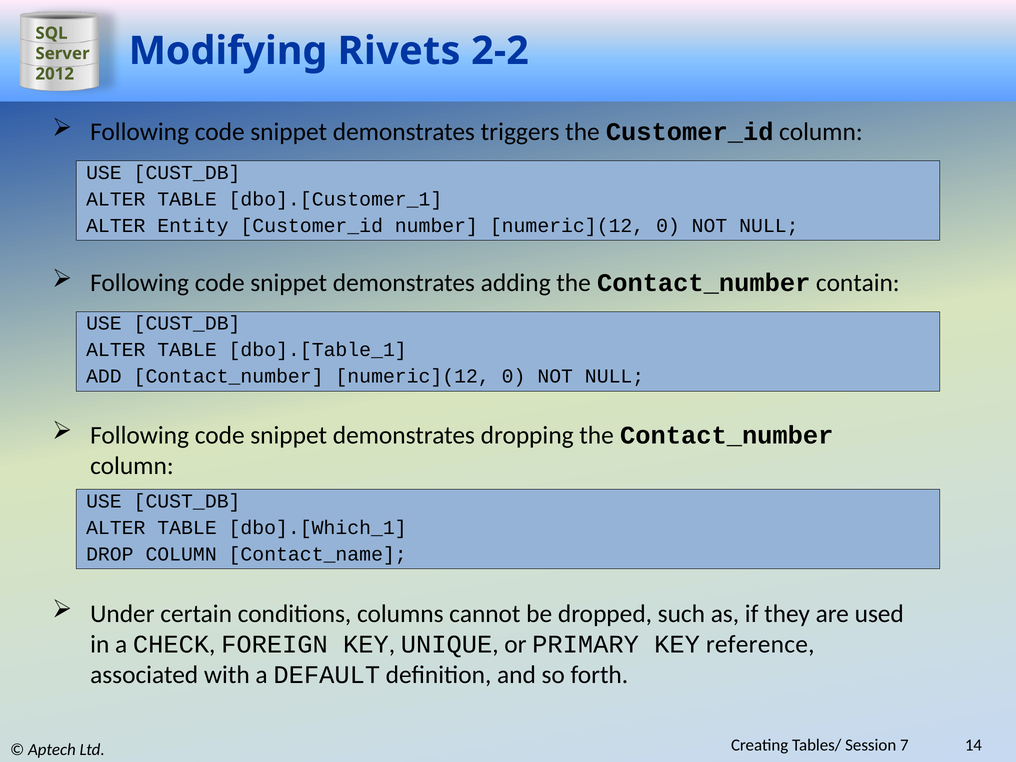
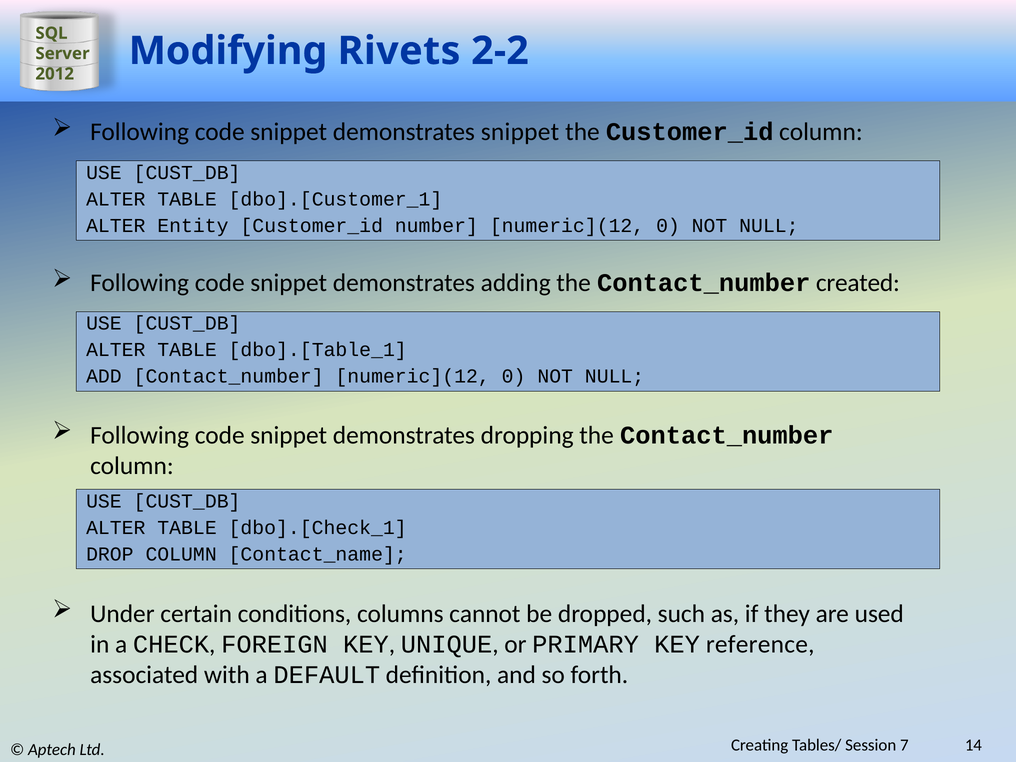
demonstrates triggers: triggers -> snippet
contain: contain -> created
dbo].[Which_1: dbo].[Which_1 -> dbo].[Check_1
